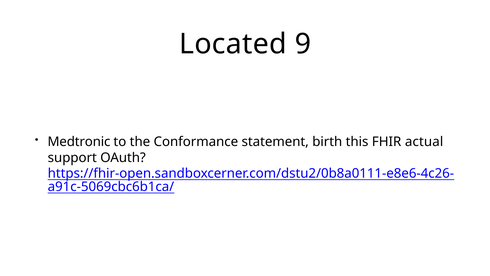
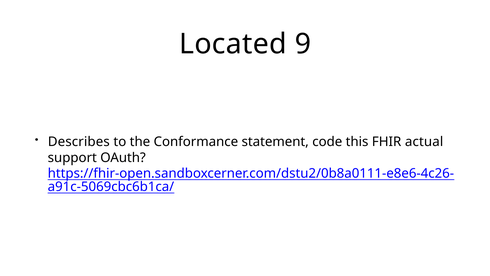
Medtronic: Medtronic -> Describes
birth: birth -> code
